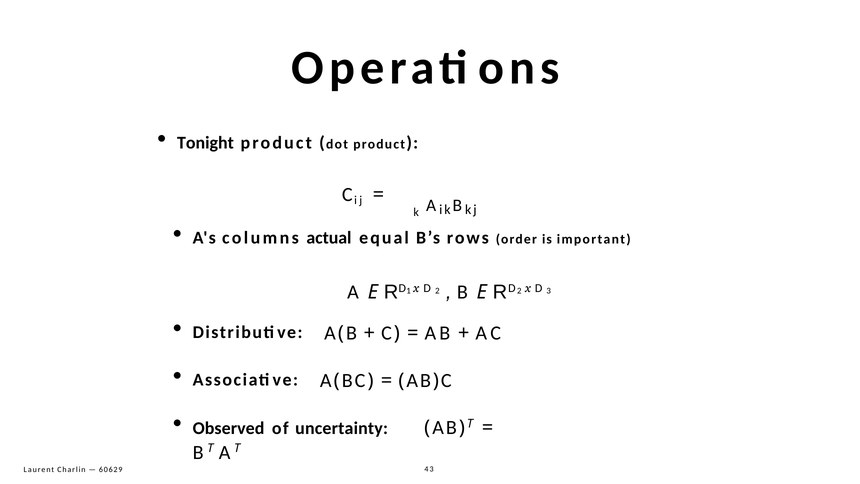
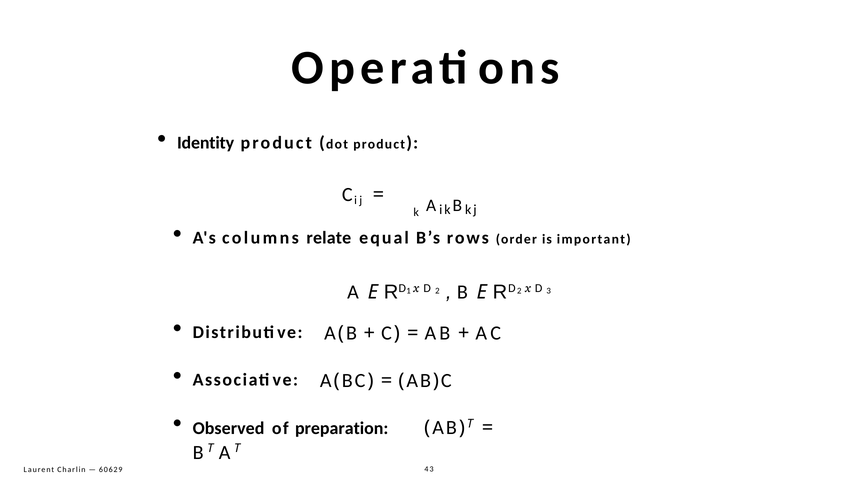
Tonight: Tonight -> Identity
actual: actual -> relate
uncertainty: uncertainty -> preparation
